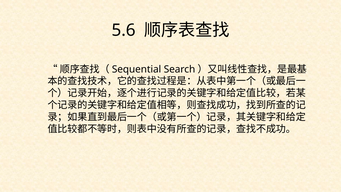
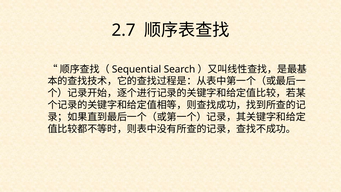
5.6: 5.6 -> 2.7
